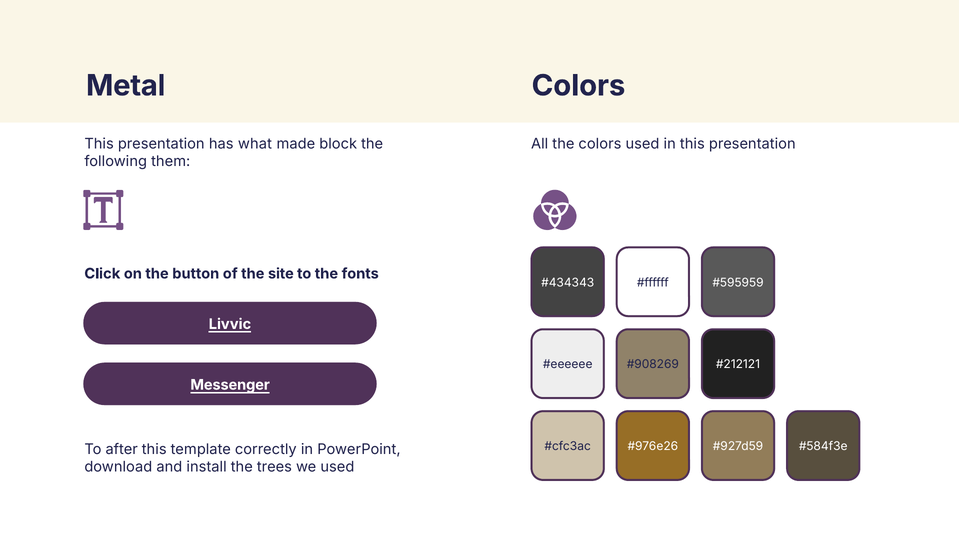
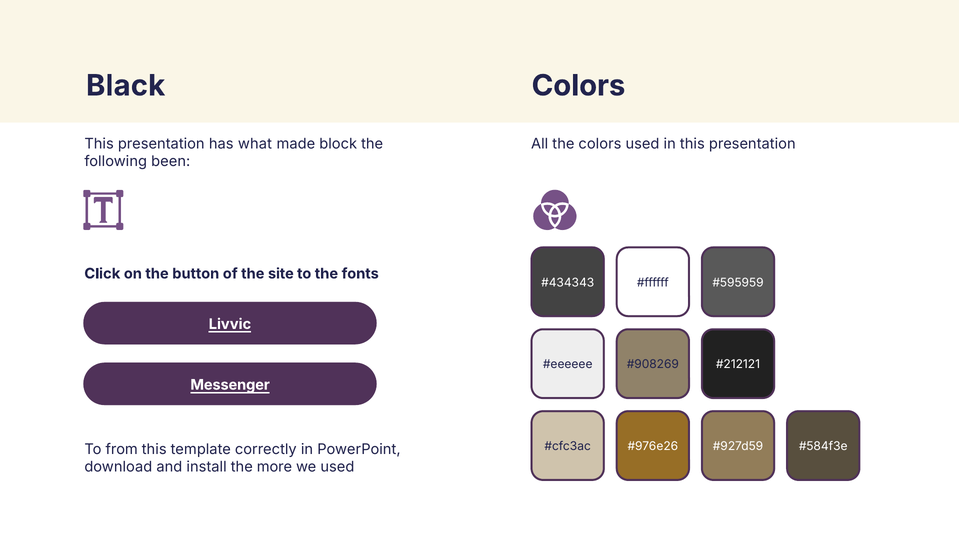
Metal: Metal -> Black
them: them -> been
after: after -> from
trees: trees -> more
